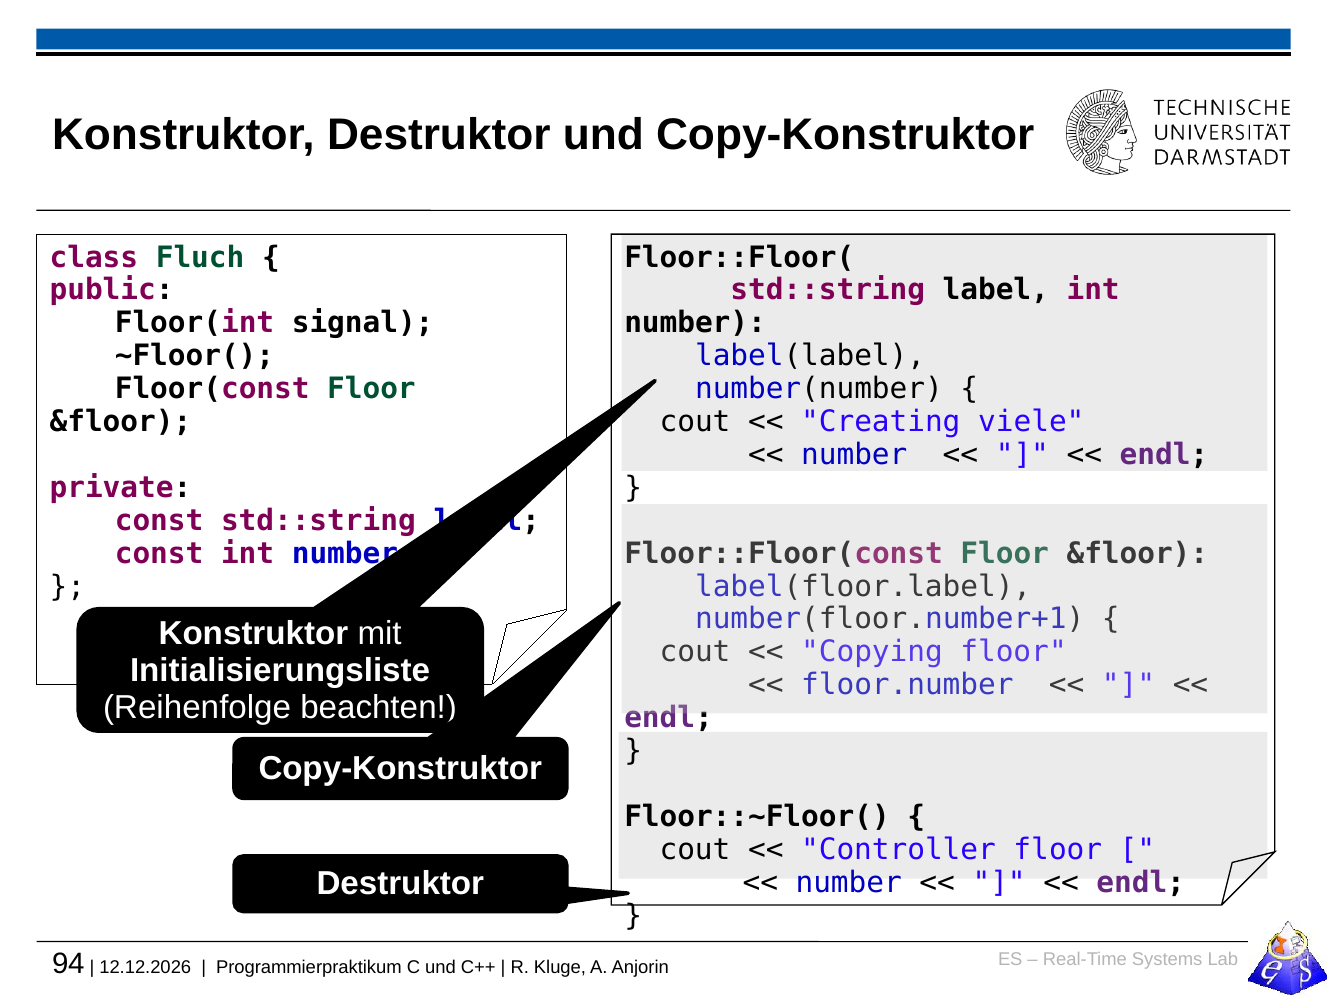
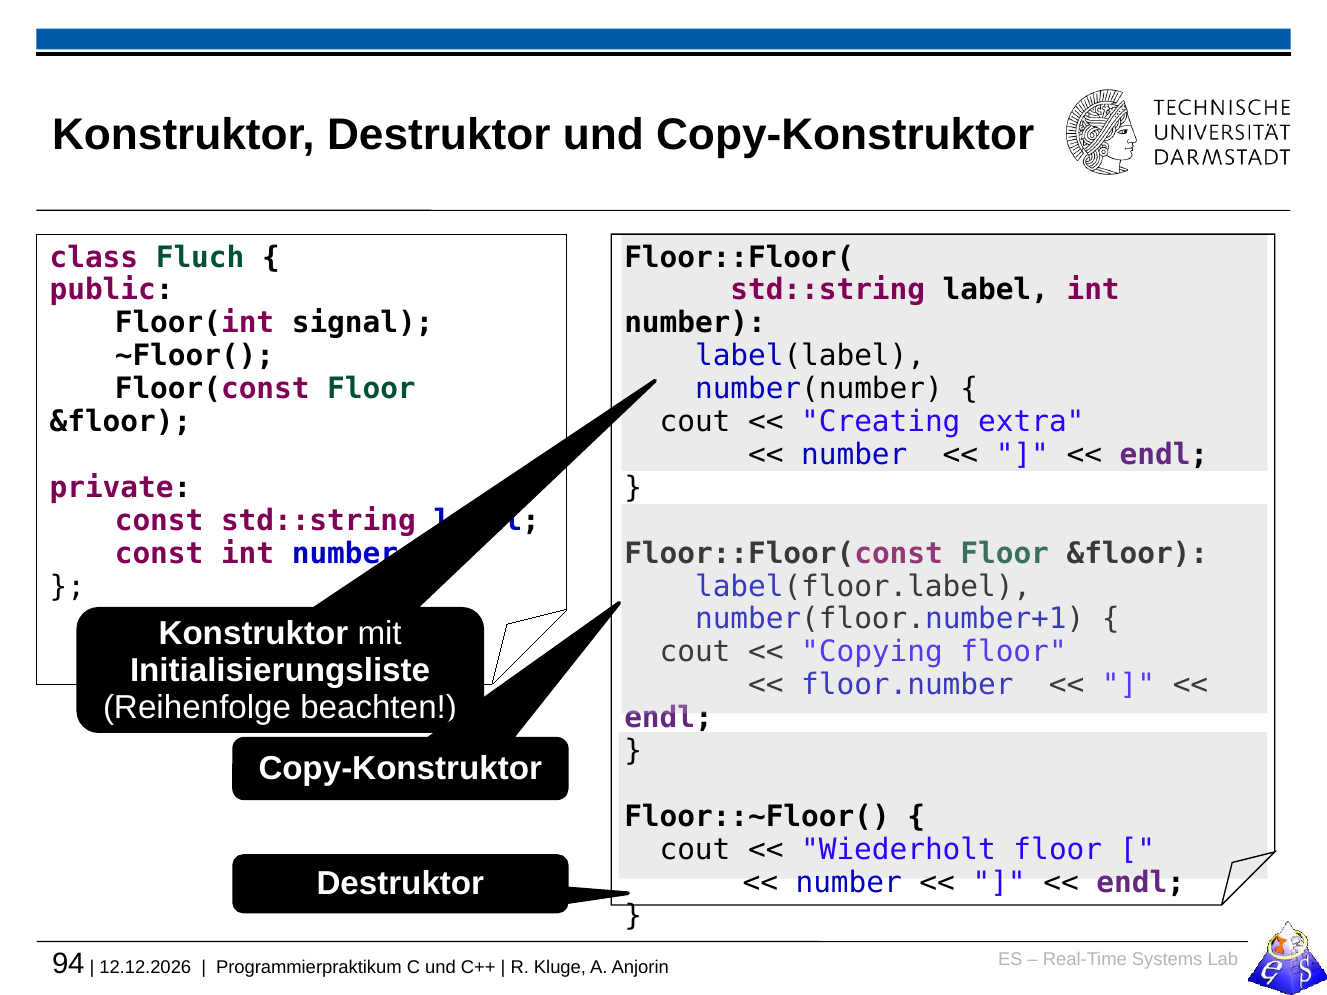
viele: viele -> extra
Controller: Controller -> Wiederholt
